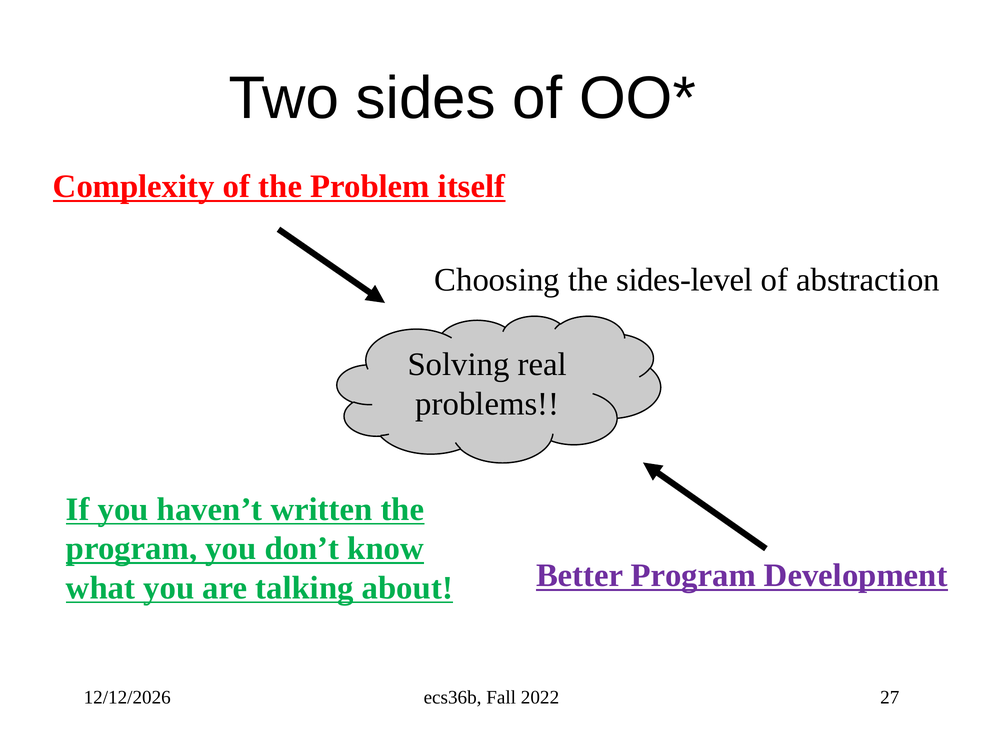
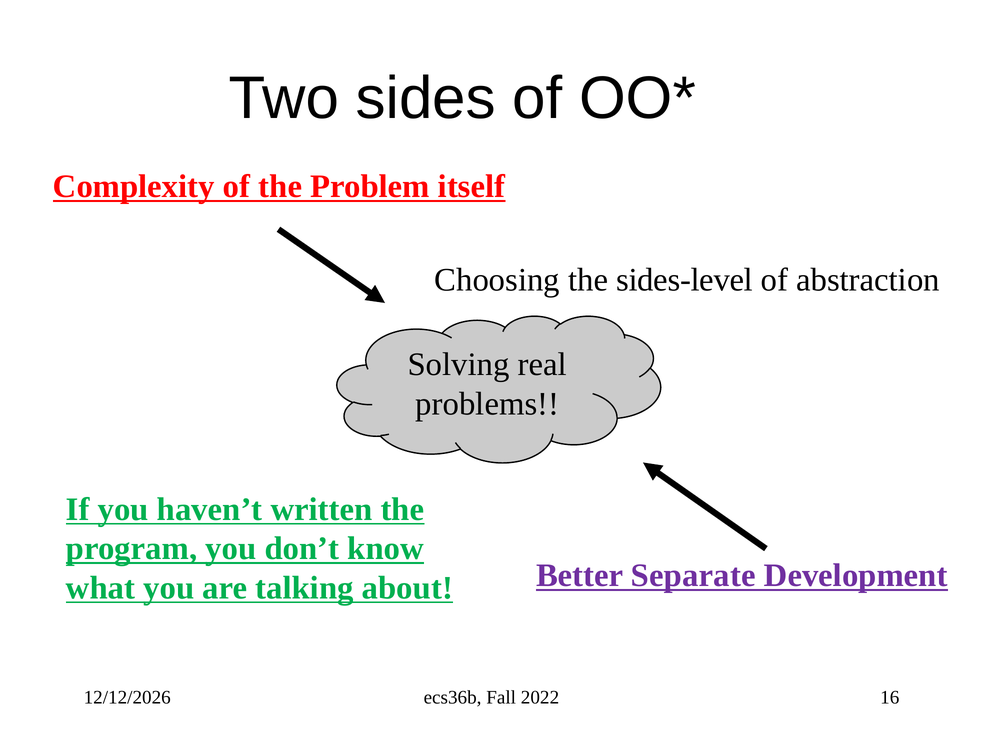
Better Program: Program -> Separate
27: 27 -> 16
